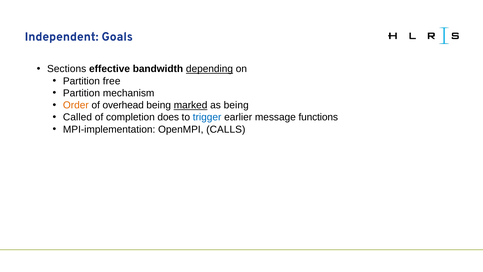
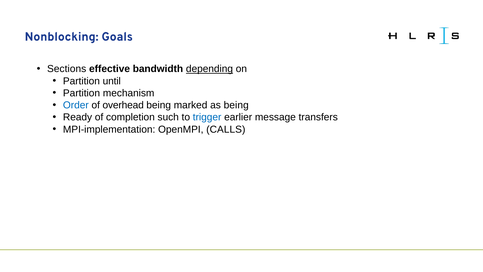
Independent: Independent -> Nonblocking
free: free -> until
Order colour: orange -> blue
marked underline: present -> none
Called: Called -> Ready
does: does -> such
functions: functions -> transfers
